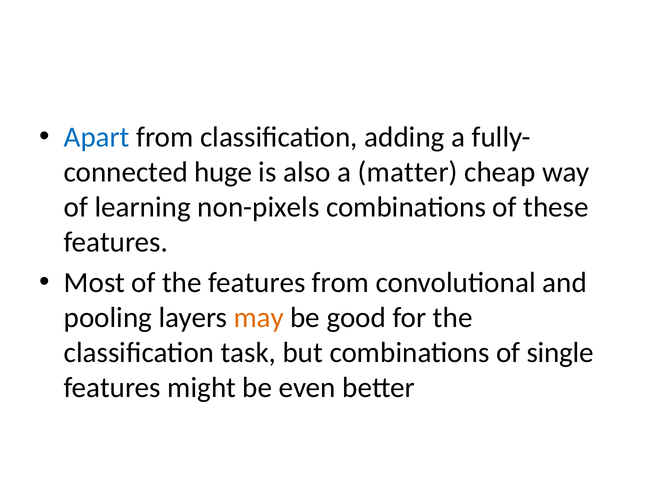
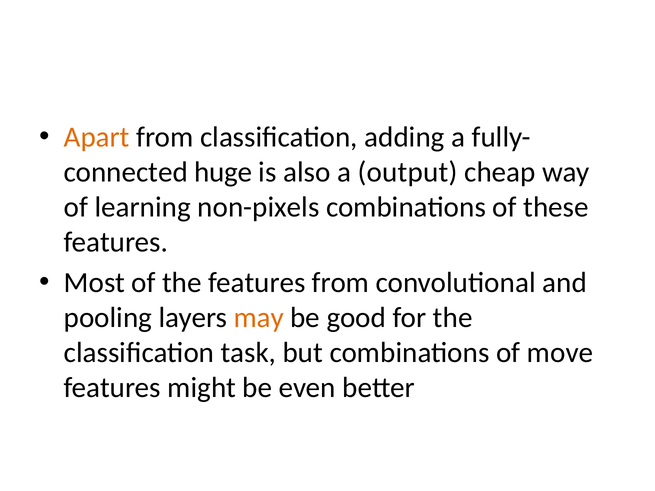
Apart colour: blue -> orange
matter: matter -> output
single: single -> move
